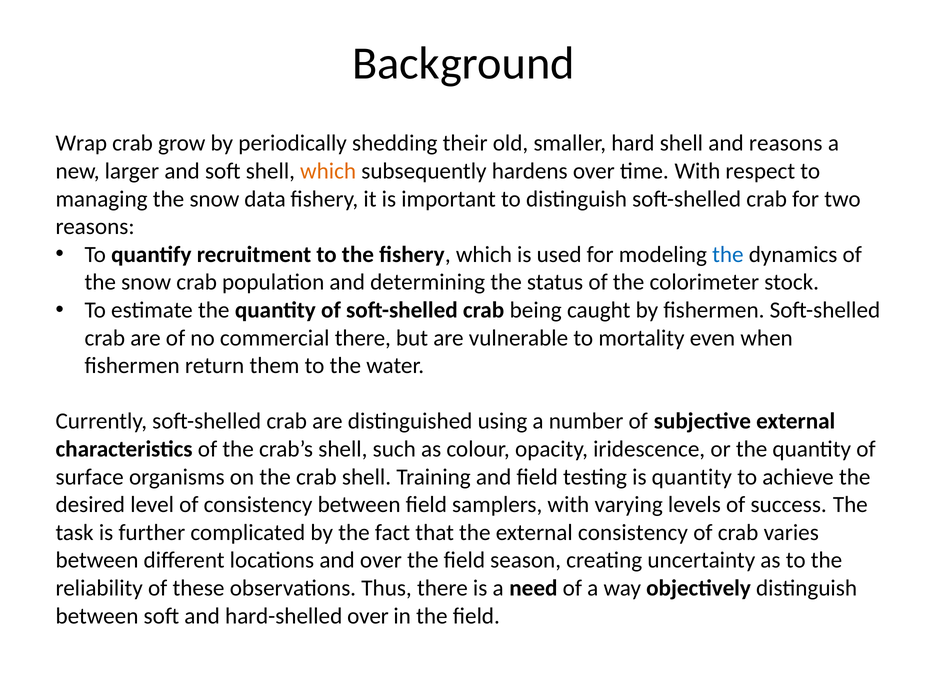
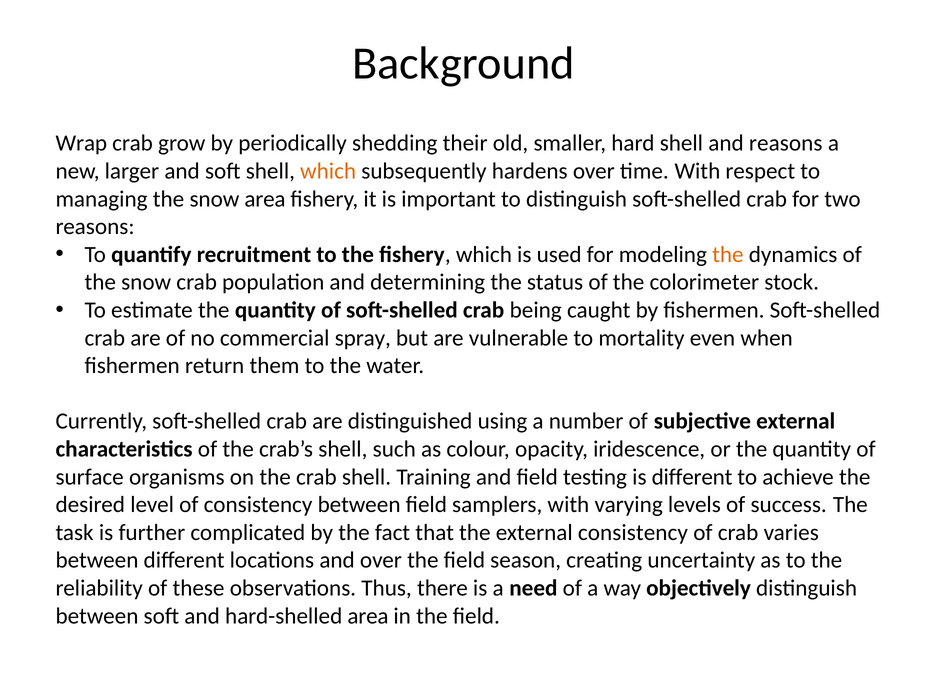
snow data: data -> area
the at (728, 255) colour: blue -> orange
commercial there: there -> spray
is quantity: quantity -> different
hard-shelled over: over -> area
